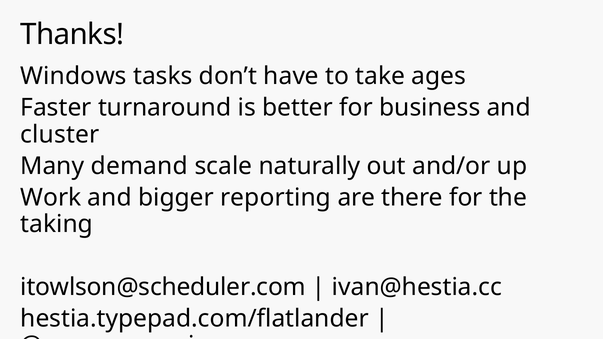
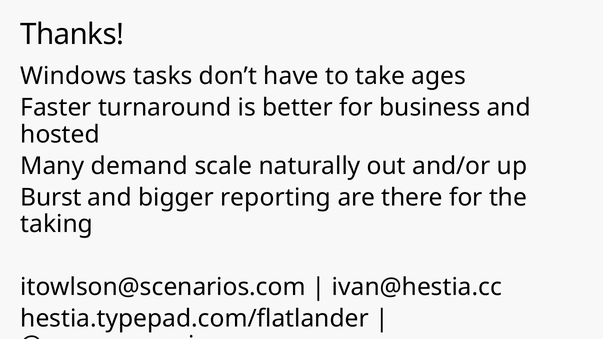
cluster: cluster -> hosted
Work: Work -> Burst
itowlson@scheduler.com: itowlson@scheduler.com -> itowlson@scenarios.com
